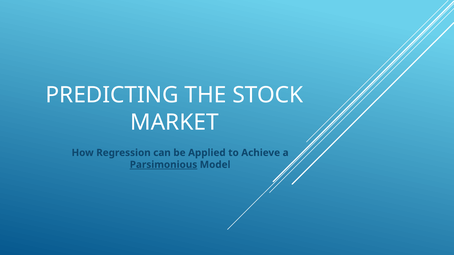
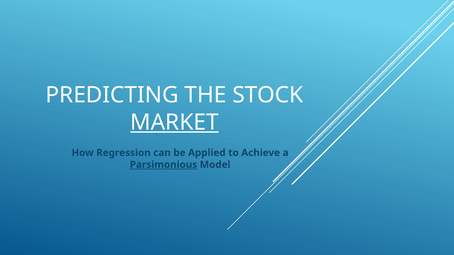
MARKET underline: none -> present
